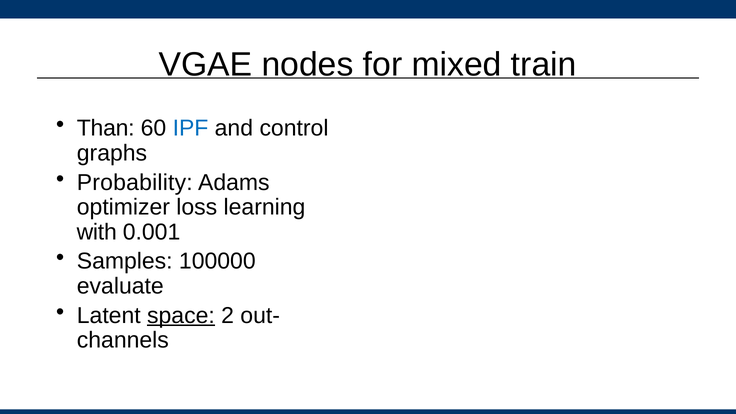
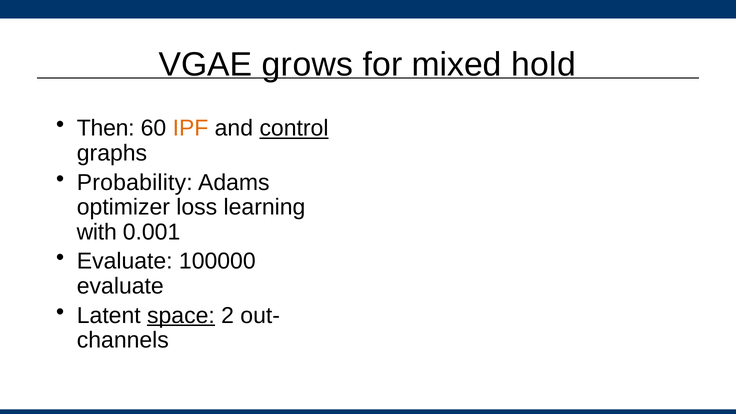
nodes: nodes -> grows
train: train -> hold
Than: Than -> Then
IPF colour: blue -> orange
control underline: none -> present
Samples at (125, 261): Samples -> Evaluate
